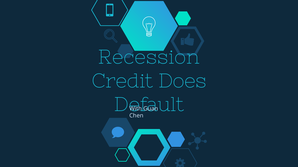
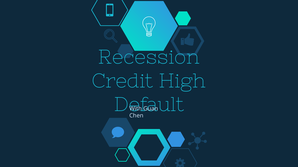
Does: Does -> High
